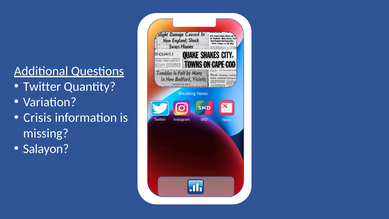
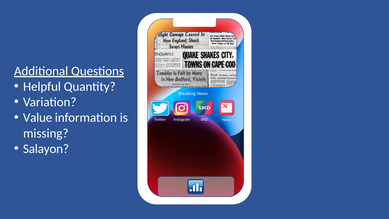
Twitter at (42, 86): Twitter -> Helpful
Crisis: Crisis -> Value
